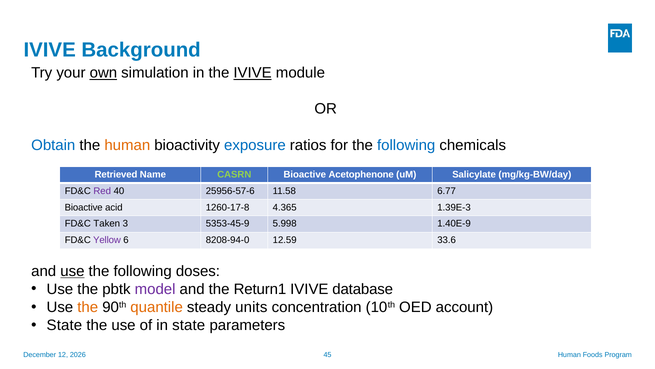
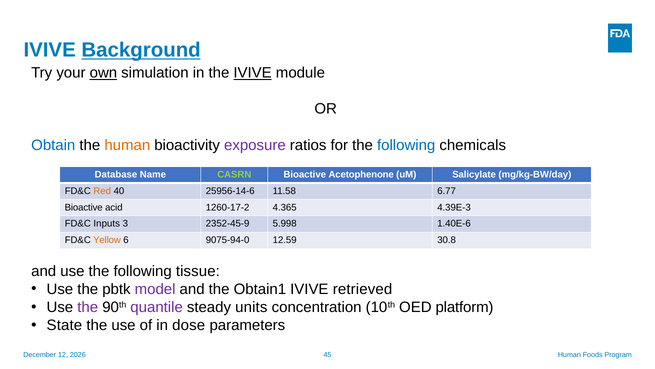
Background underline: none -> present
exposure colour: blue -> purple
Retrieved: Retrieved -> Database
Red colour: purple -> orange
25956-57-6: 25956-57-6 -> 25956-14-6
1260-17-8: 1260-17-8 -> 1260-17-2
1.39E-3: 1.39E-3 -> 4.39E-3
Taken: Taken -> Inputs
5353-45-9: 5353-45-9 -> 2352-45-9
1.40E-9: 1.40E-9 -> 1.40E-6
Yellow colour: purple -> orange
8208-94-0: 8208-94-0 -> 9075-94-0
33.6: 33.6 -> 30.8
use at (72, 271) underline: present -> none
doses: doses -> tissue
Return1: Return1 -> Obtain1
database: database -> retrieved
the at (88, 307) colour: orange -> purple
quantile colour: orange -> purple
account: account -> platform
in state: state -> dose
